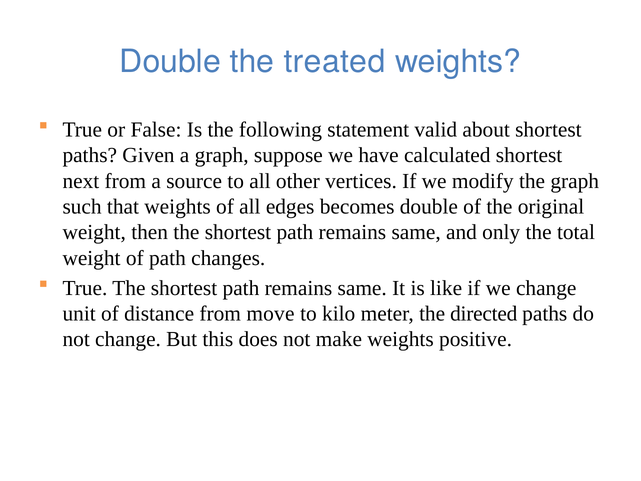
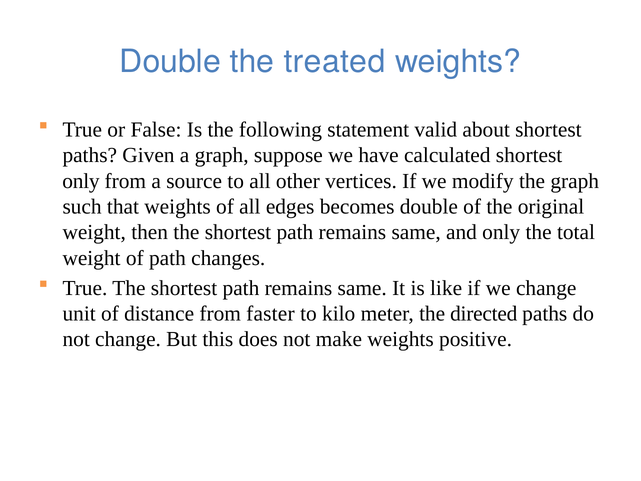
next at (81, 181): next -> only
move: move -> faster
